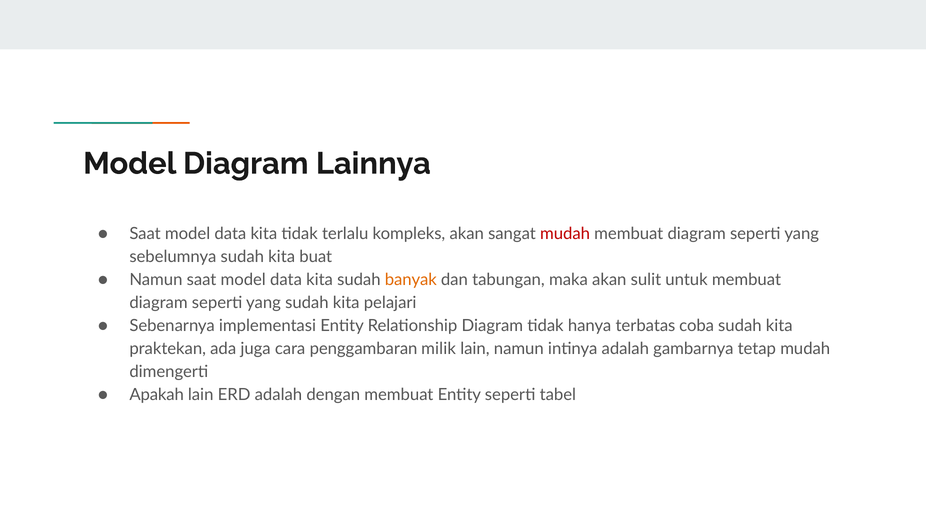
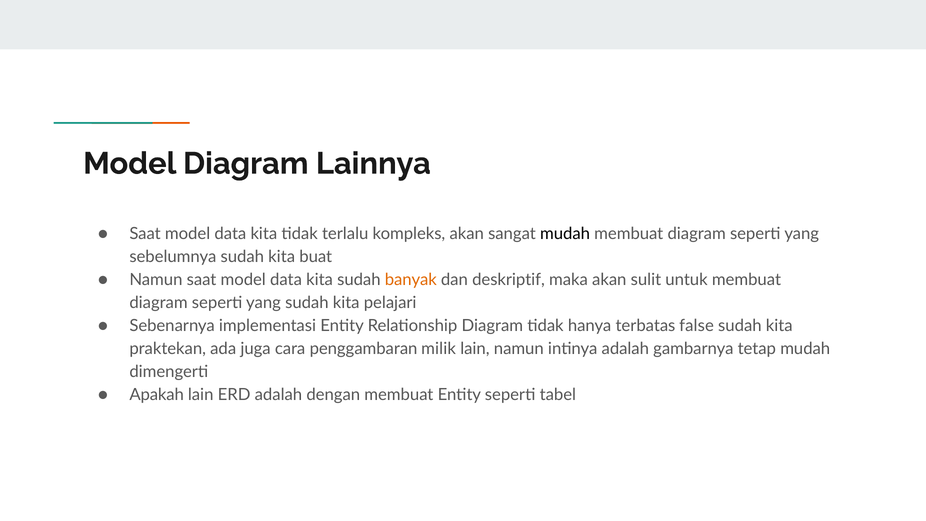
mudah at (565, 234) colour: red -> black
tabungan: tabungan -> deskriptif
coba: coba -> false
